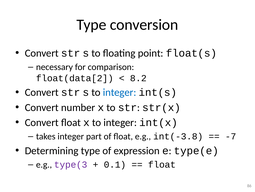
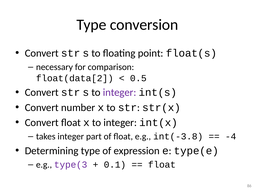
8.2: 8.2 -> 0.5
integer at (120, 92) colour: blue -> purple
-7: -7 -> -4
